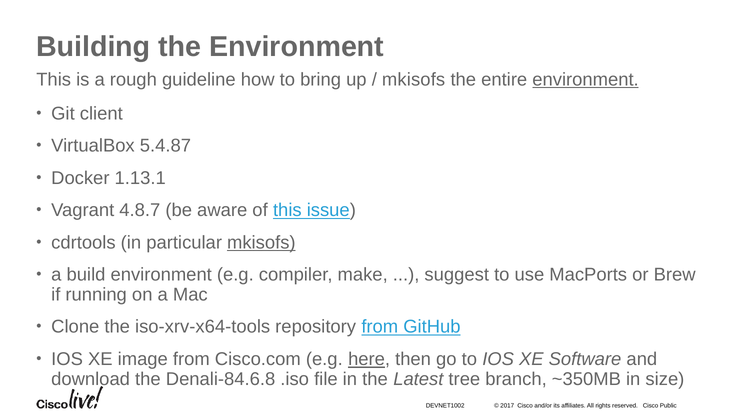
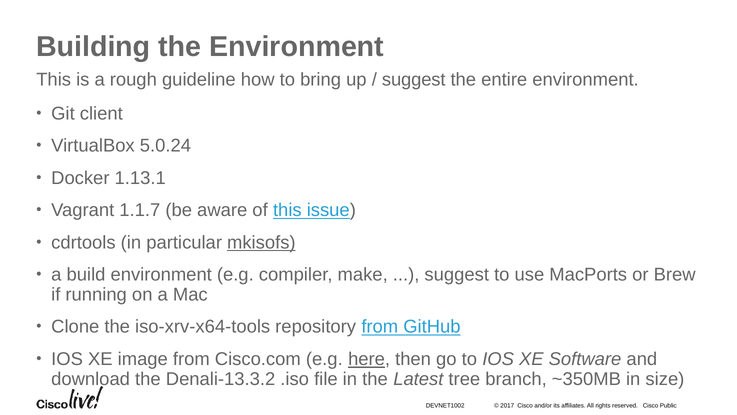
mkisofs at (414, 80): mkisofs -> suggest
environment at (586, 80) underline: present -> none
5.4.87: 5.4.87 -> 5.0.24
4.8.7: 4.8.7 -> 1.1.7
Denali-84.6.8: Denali-84.6.8 -> Denali-13.3.2
